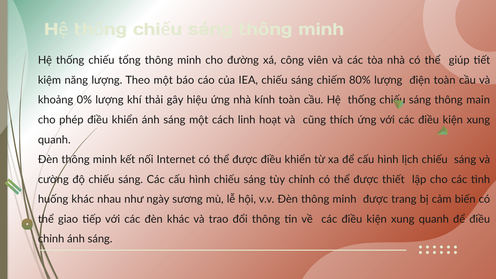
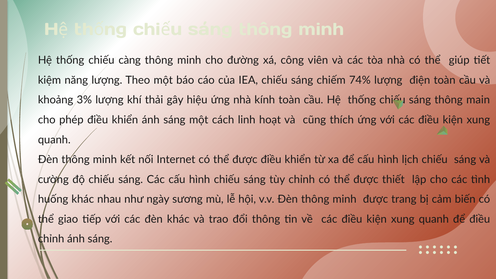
tổng: tổng -> càng
80%: 80% -> 74%
0%: 0% -> 3%
